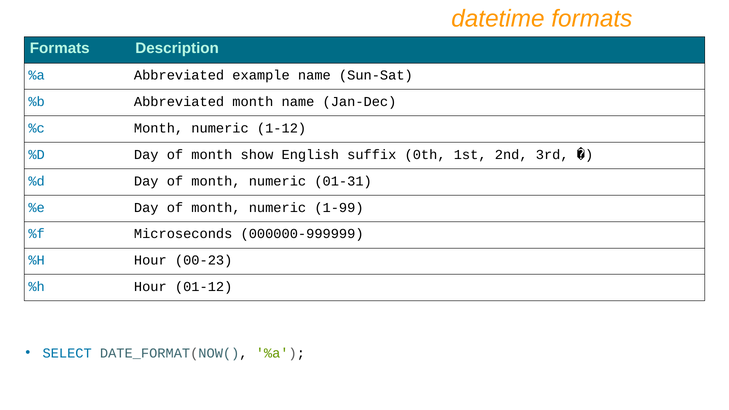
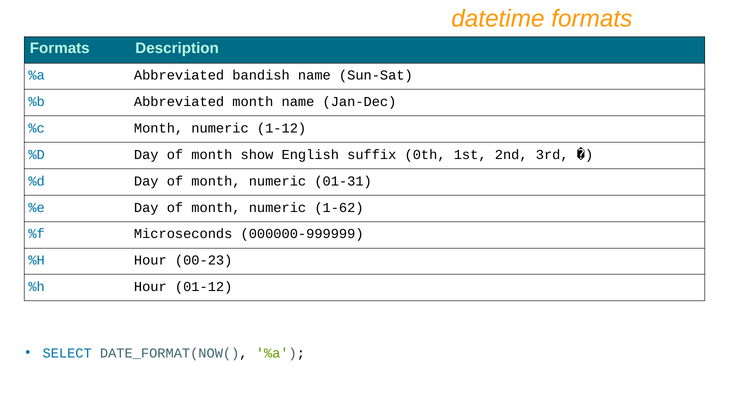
example: example -> bandish
1-99: 1-99 -> 1-62
